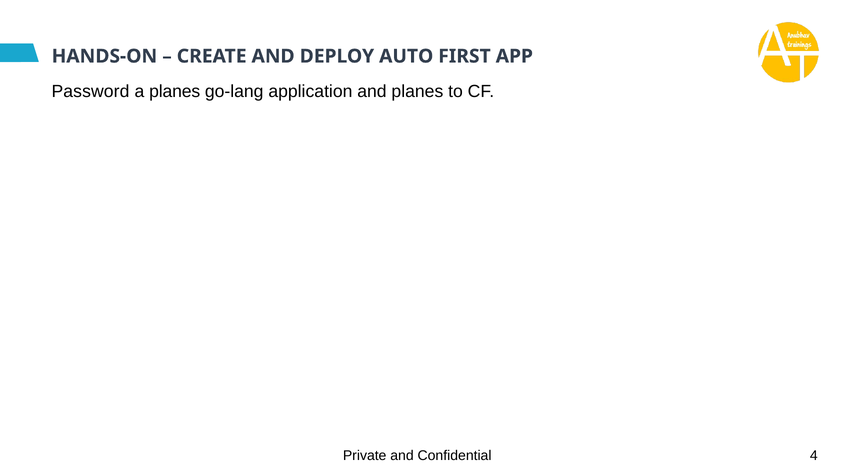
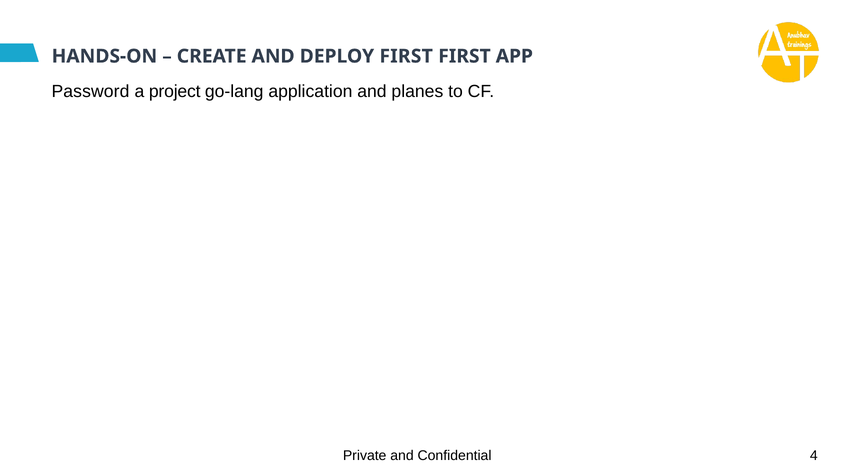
DEPLOY AUTO: AUTO -> FIRST
a planes: planes -> project
